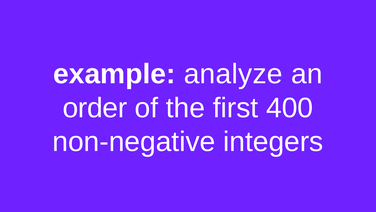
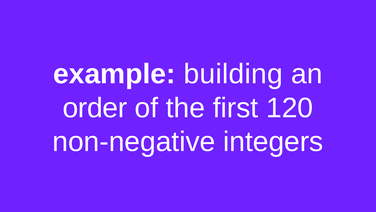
analyze: analyze -> building
400: 400 -> 120
